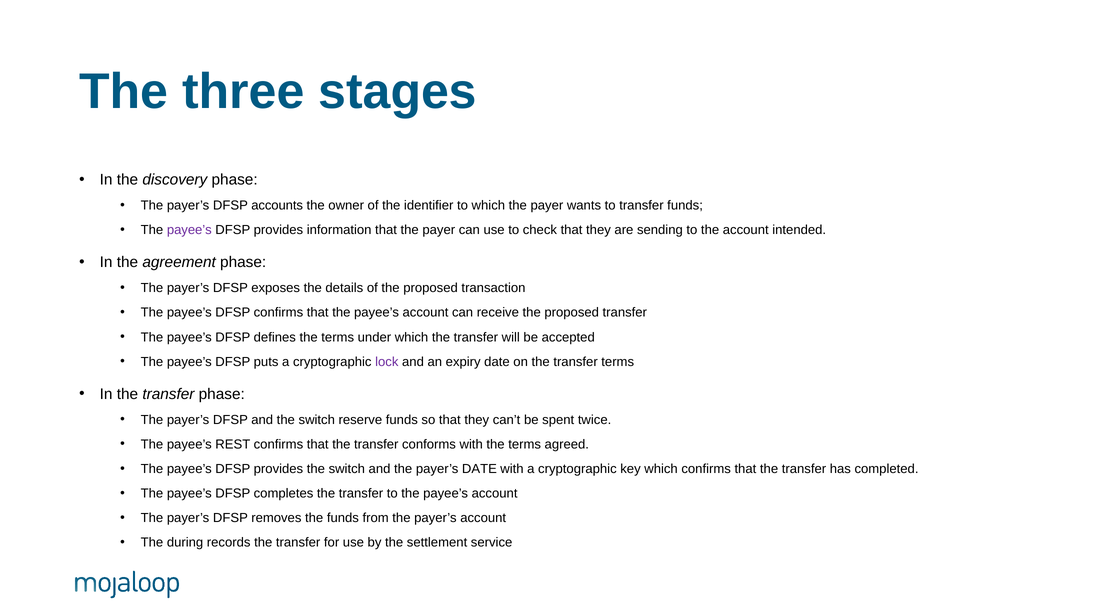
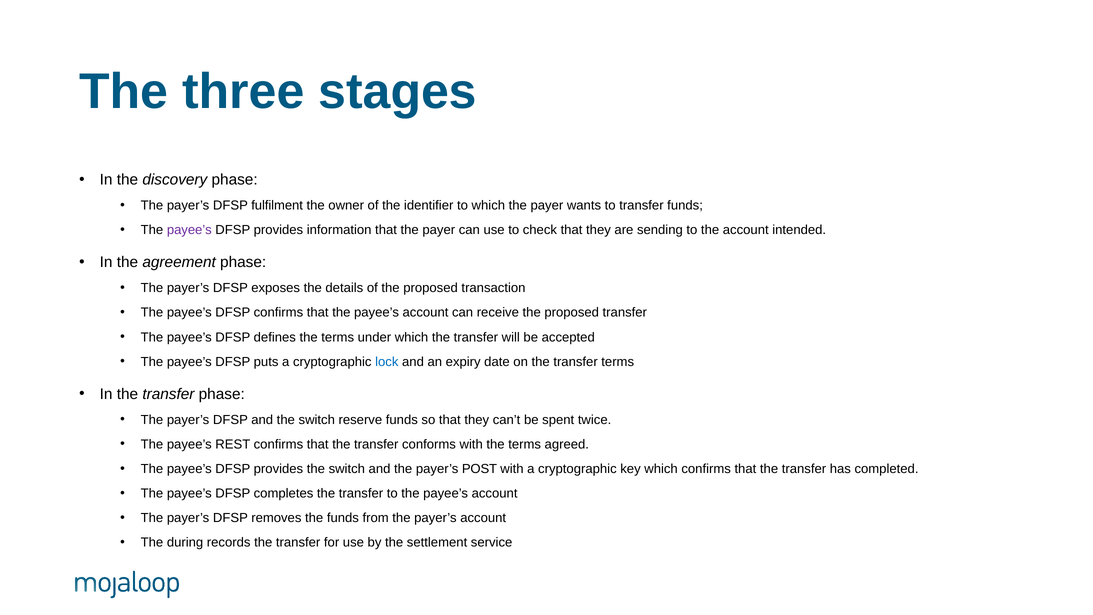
accounts: accounts -> fulfilment
lock colour: purple -> blue
payer’s DATE: DATE -> POST
